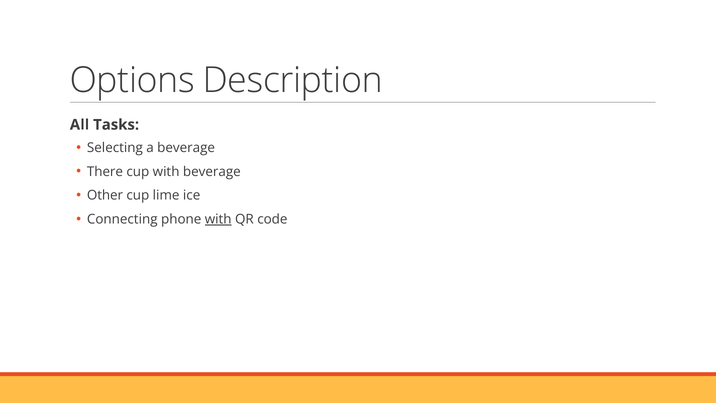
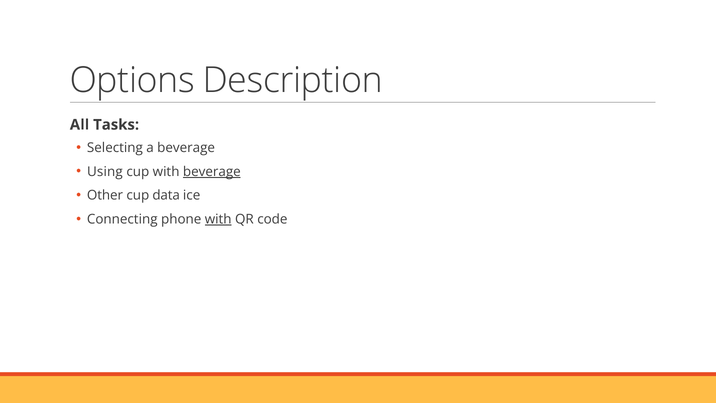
There: There -> Using
beverage at (212, 172) underline: none -> present
lime: lime -> data
